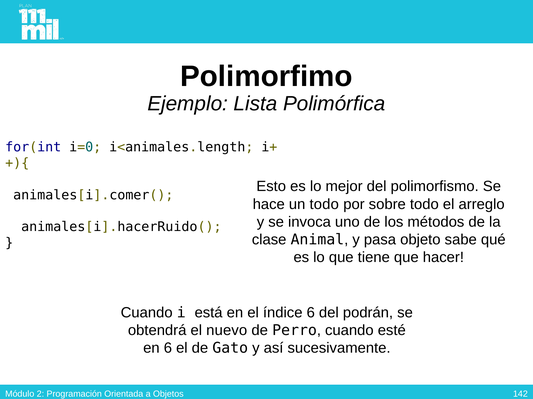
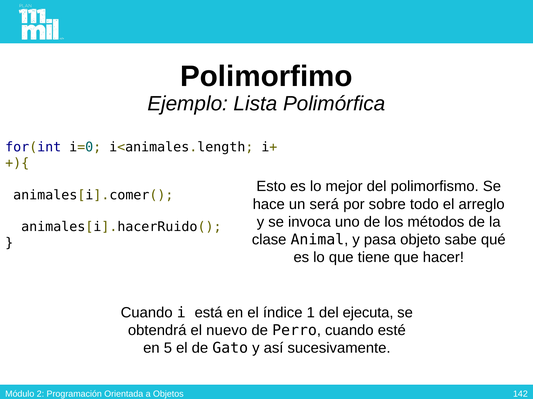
un todo: todo -> será
índice 6: 6 -> 1
podrán: podrán -> ejecuta
en 6: 6 -> 5
